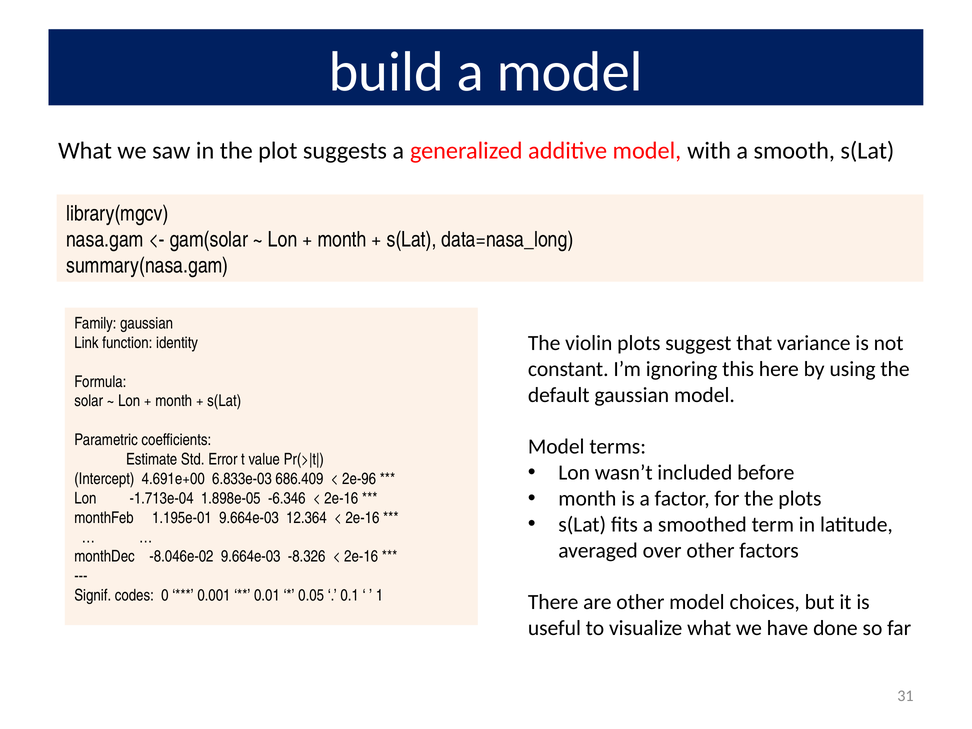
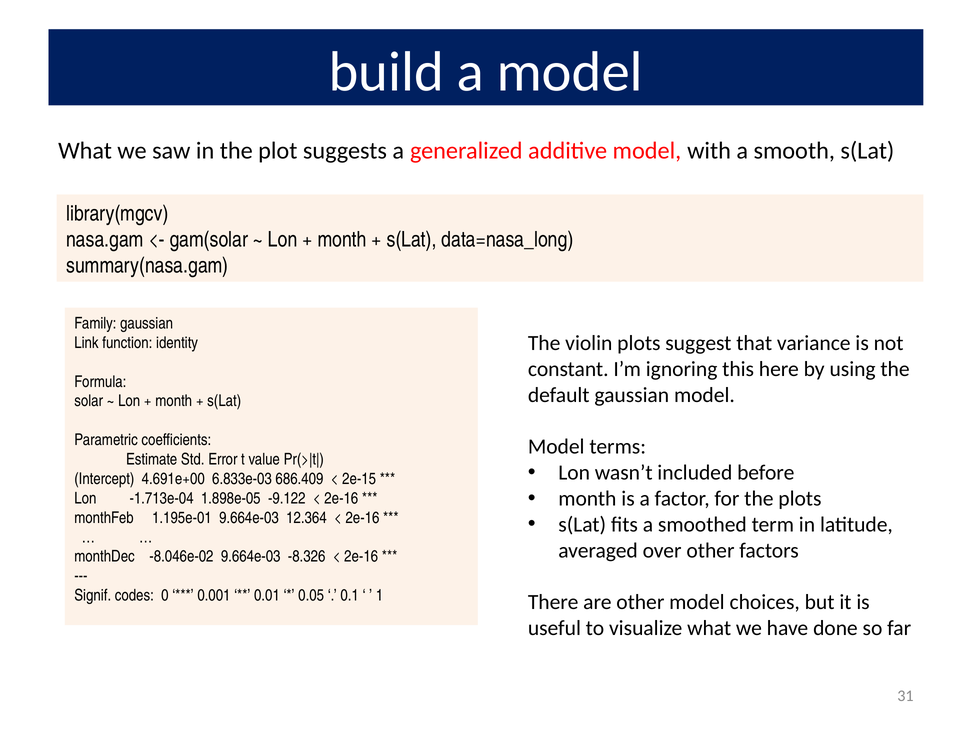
2e-96: 2e-96 -> 2e-15
-6.346: -6.346 -> -9.122
